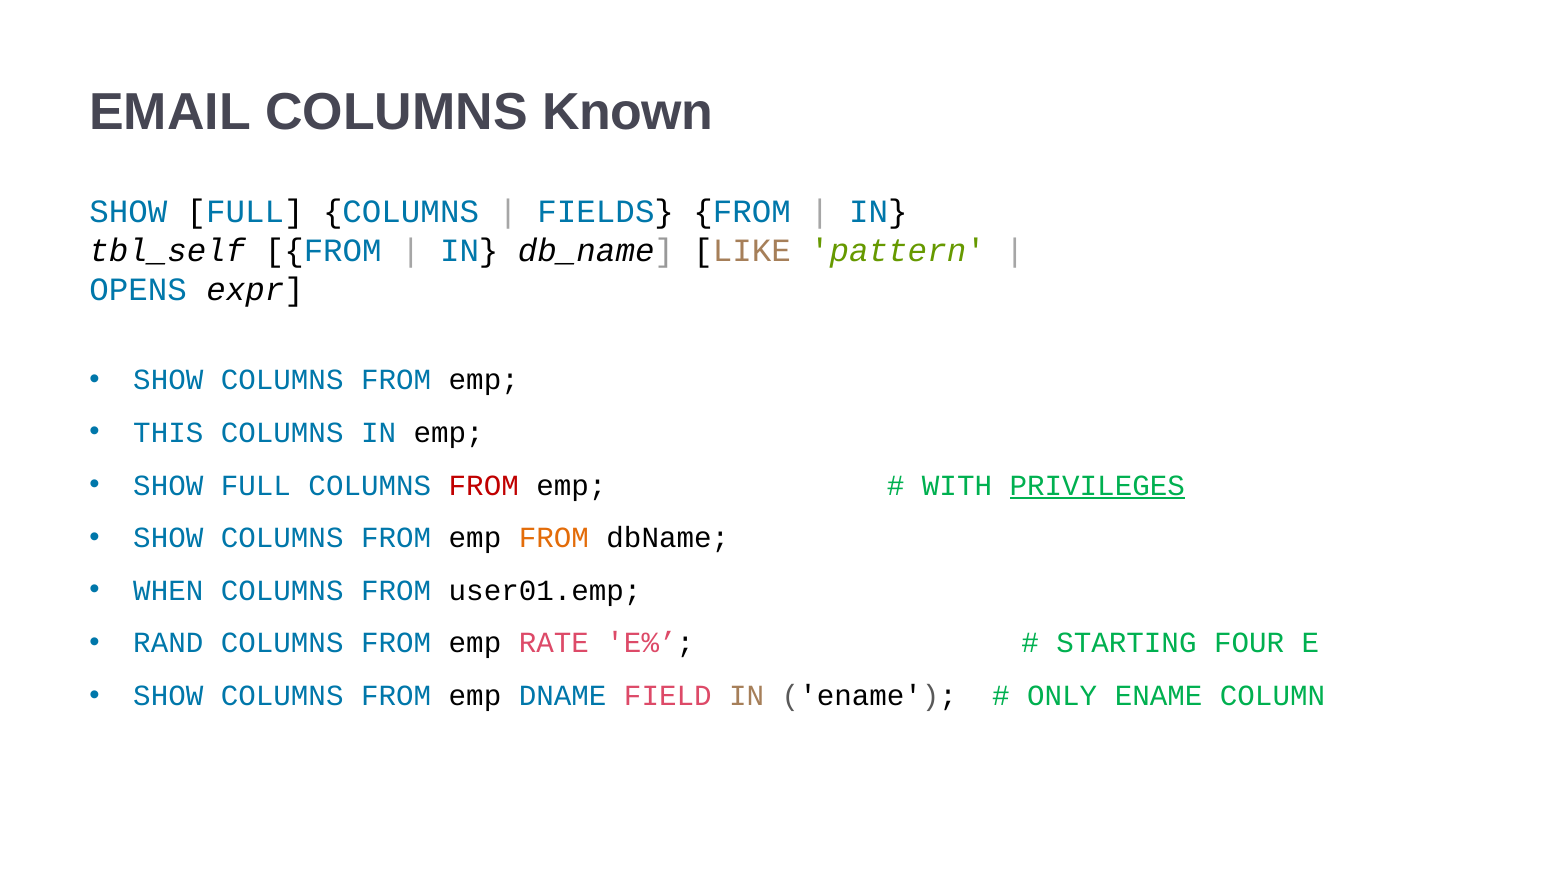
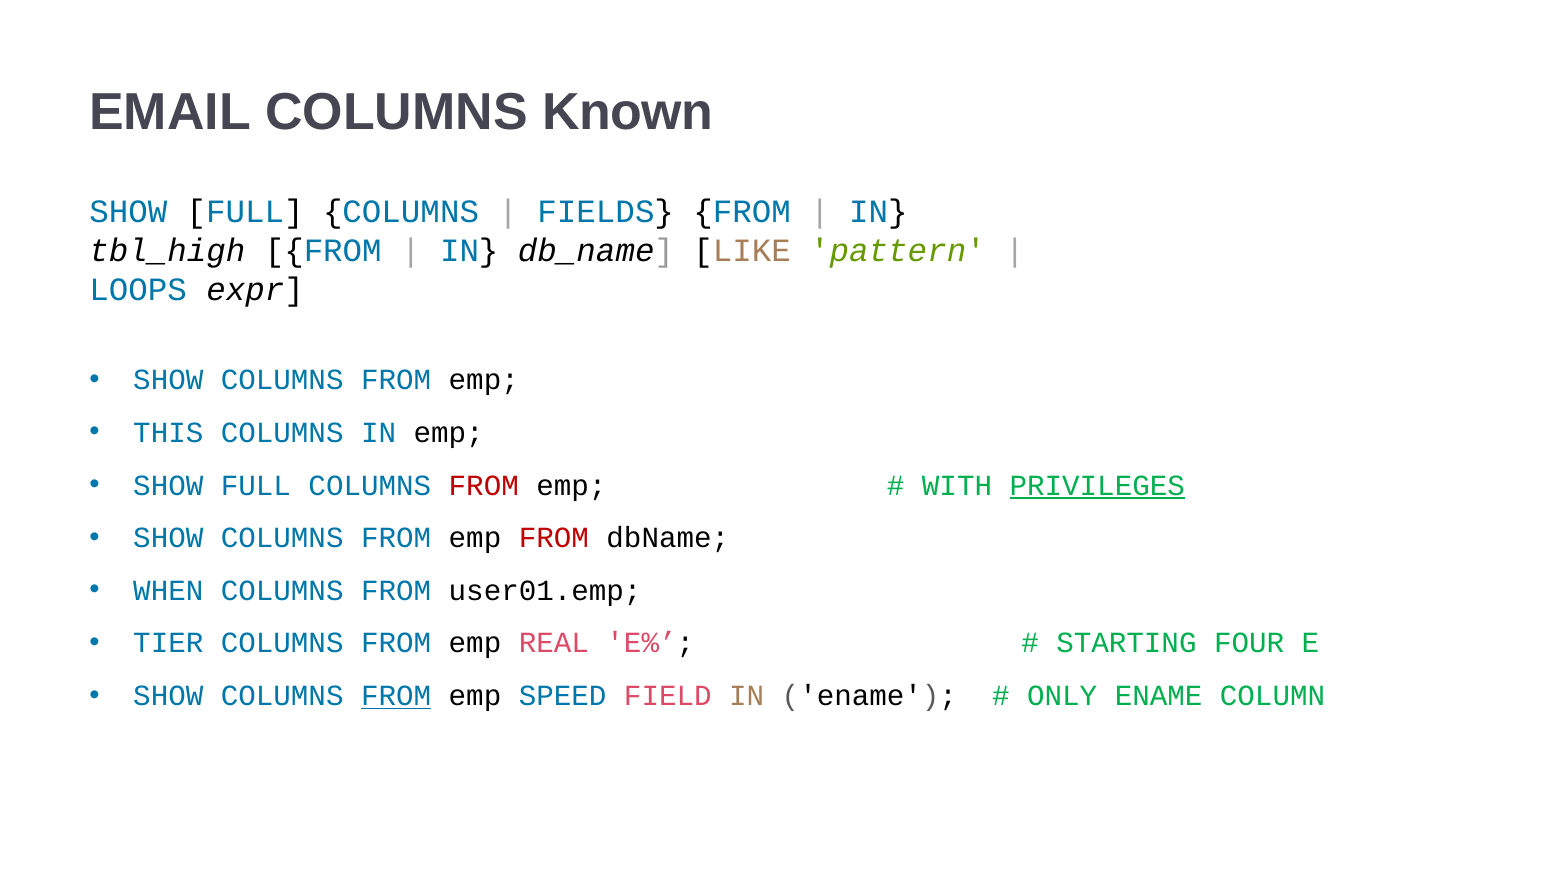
tbl_self: tbl_self -> tbl_high
OPENS: OPENS -> LOOPS
FROM at (554, 538) colour: orange -> red
RAND: RAND -> TIER
RATE: RATE -> REAL
FROM at (396, 695) underline: none -> present
DNAME: DNAME -> SPEED
